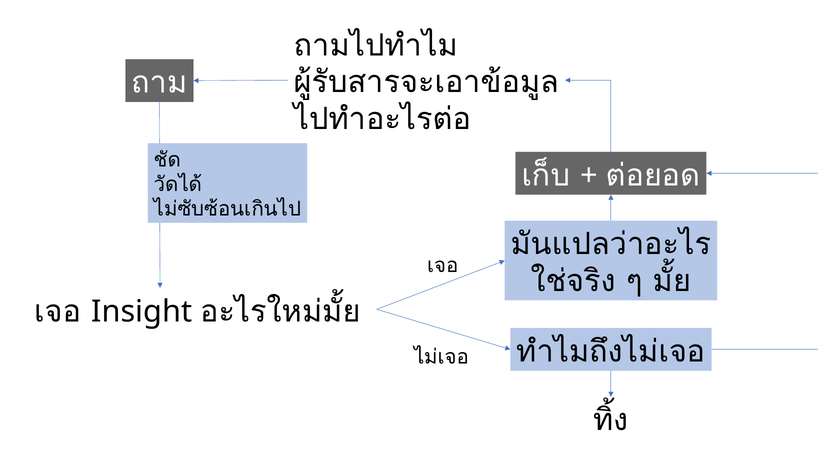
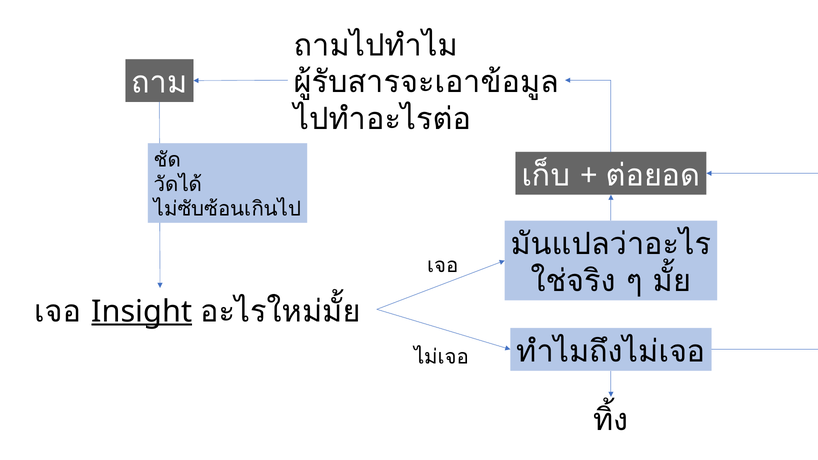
Insight underline: none -> present
